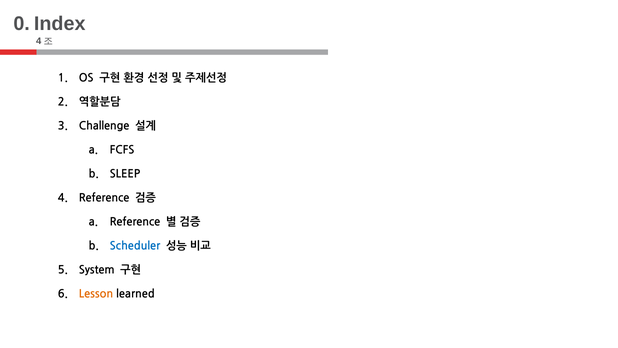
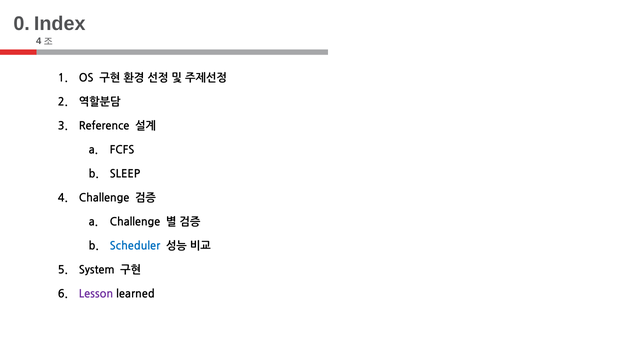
Challenge: Challenge -> Reference
Reference at (104, 198): Reference -> Challenge
Reference at (135, 222): Reference -> Challenge
Lesson colour: orange -> purple
